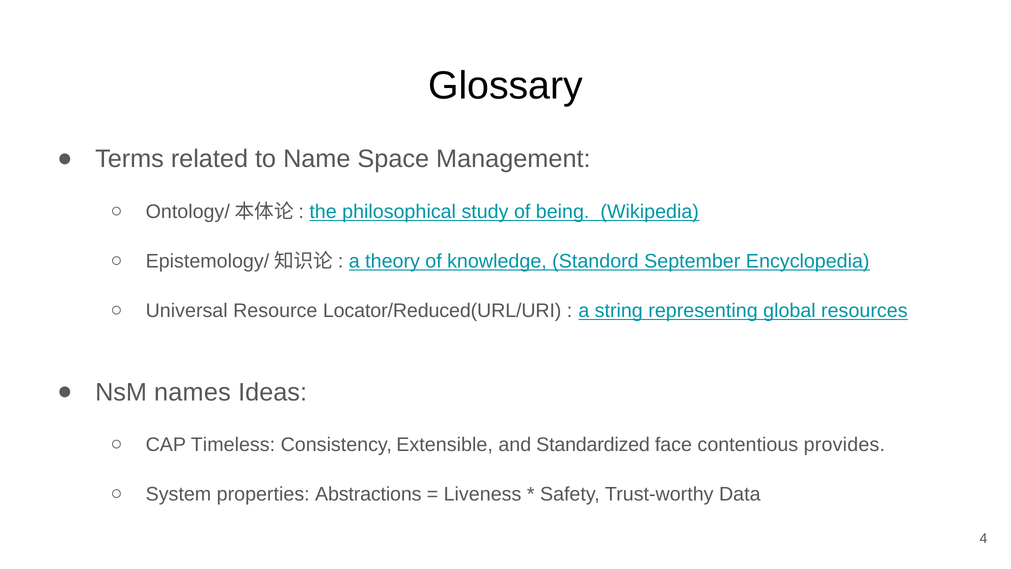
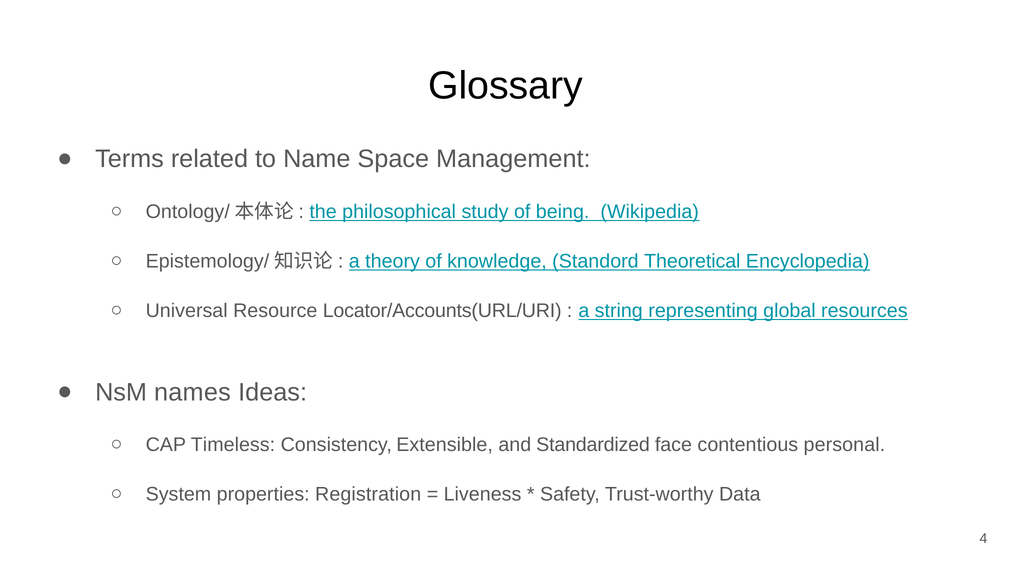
September: September -> Theoretical
Locator/Reduced(URL/URI: Locator/Reduced(URL/URI -> Locator/Accounts(URL/URI
provides: provides -> personal
Abstractions: Abstractions -> Registration
